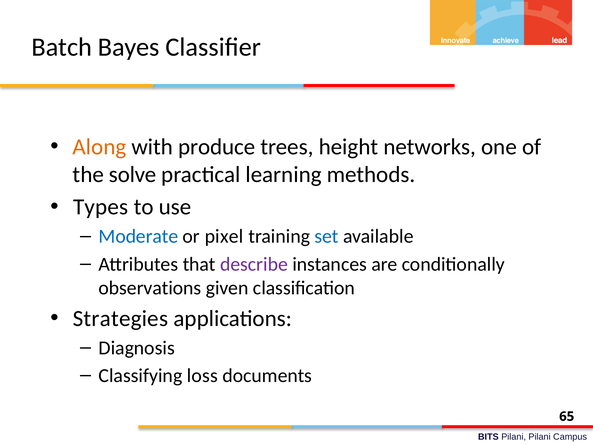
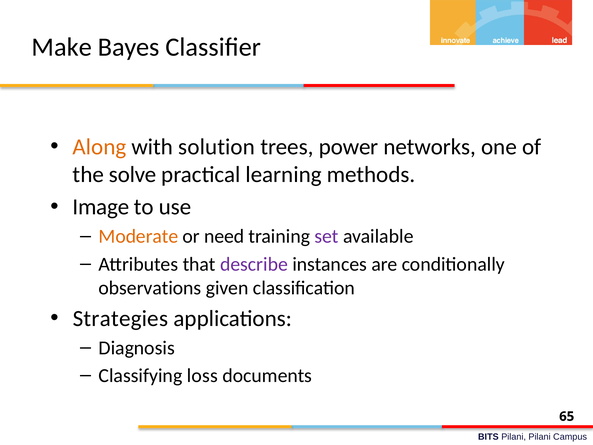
Batch: Batch -> Make
produce: produce -> solution
height: height -> power
Types: Types -> Image
Moderate colour: blue -> orange
pixel: pixel -> need
set colour: blue -> purple
